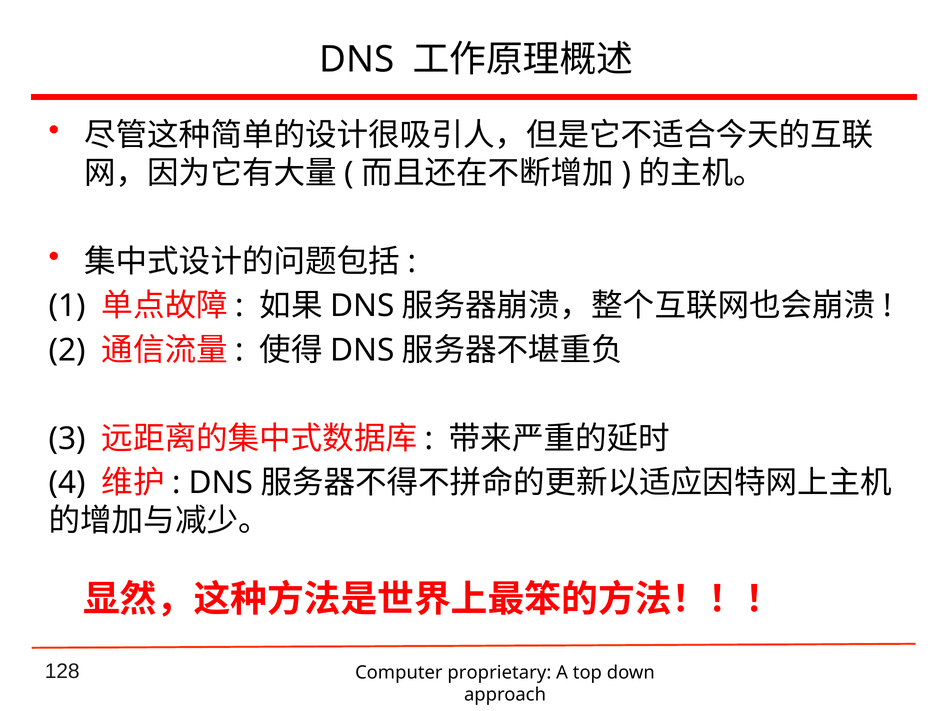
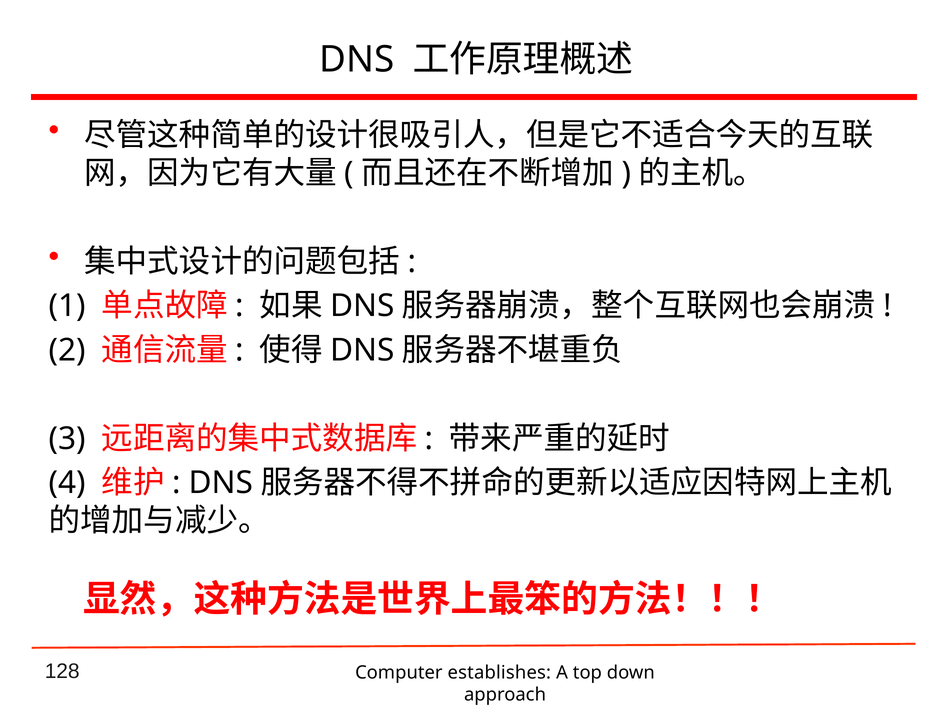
proprietary: proprietary -> establishes
